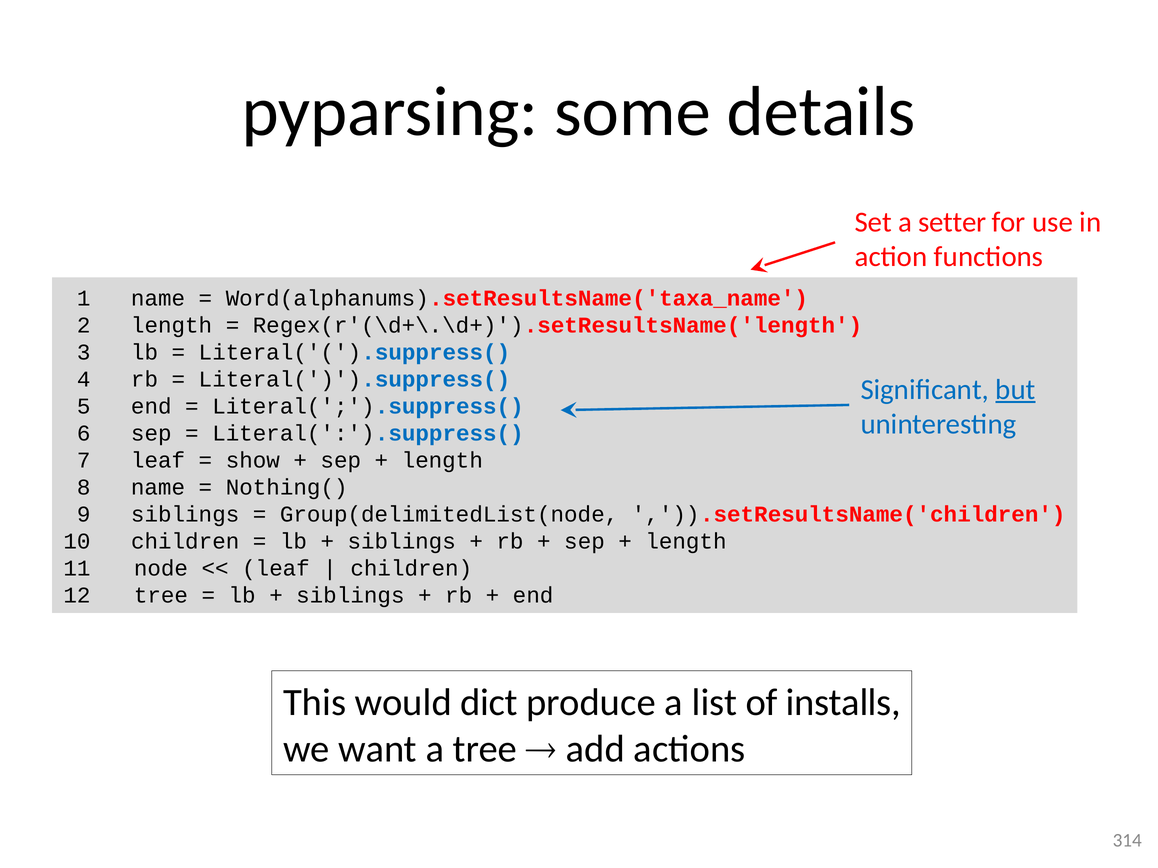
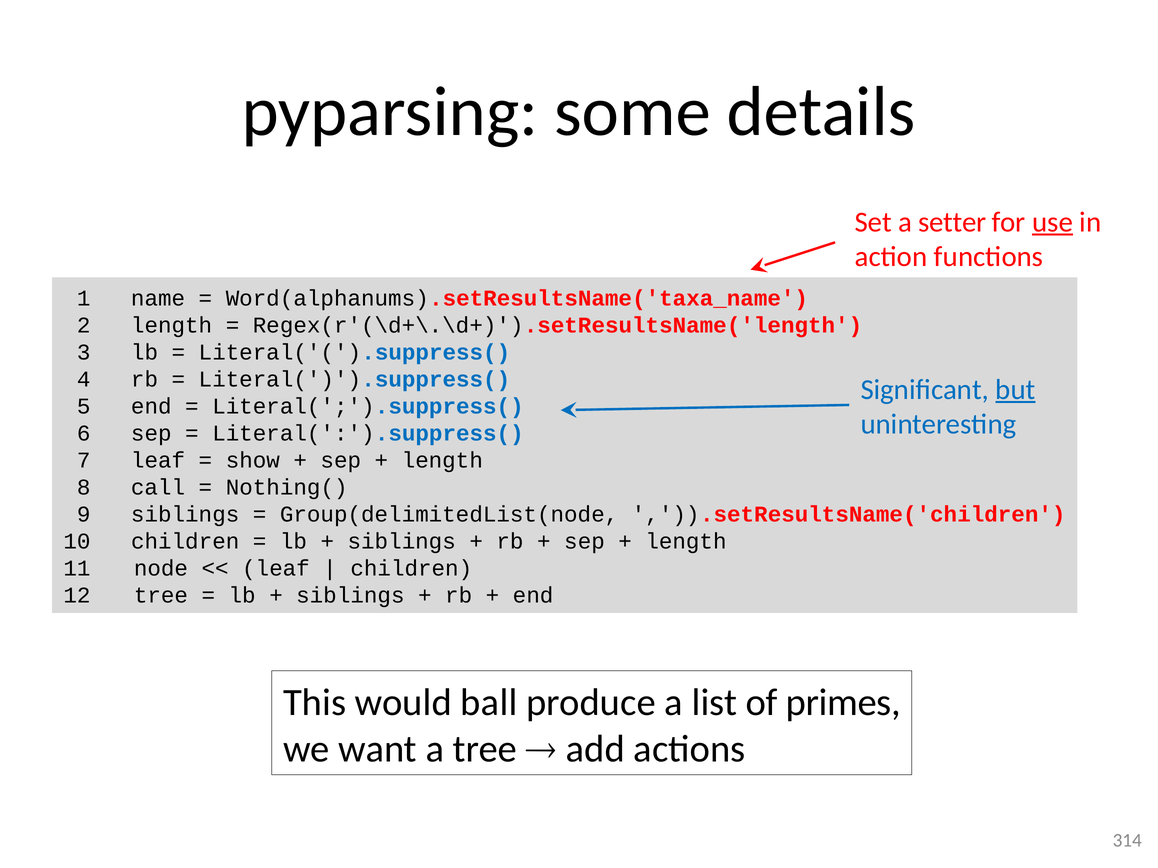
use underline: none -> present
8 name: name -> call
dict: dict -> ball
installs: installs -> primes
